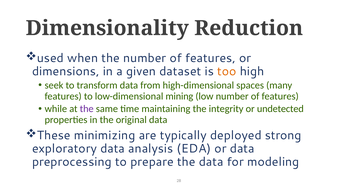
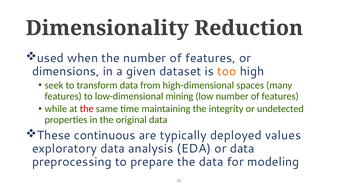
the at (87, 109) colour: purple -> red
minimizing: minimizing -> continuous
strong: strong -> values
